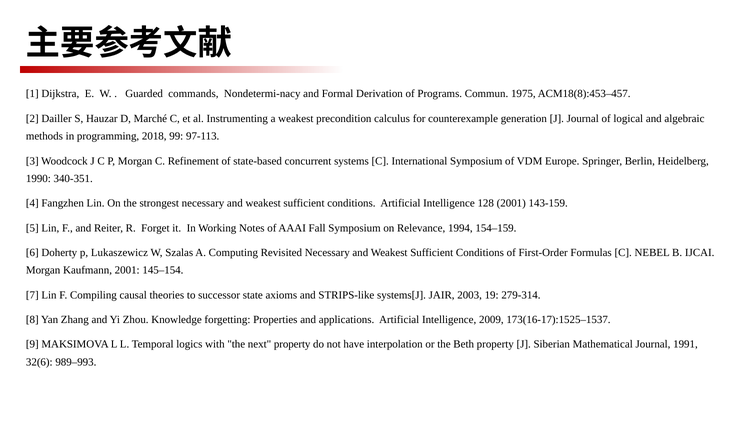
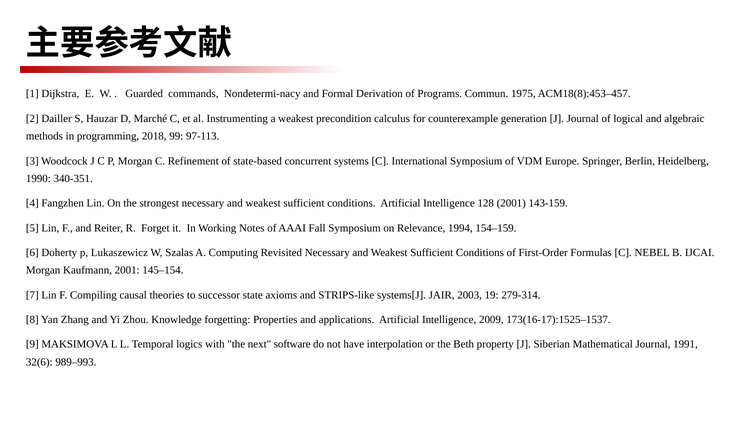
next property: property -> software
